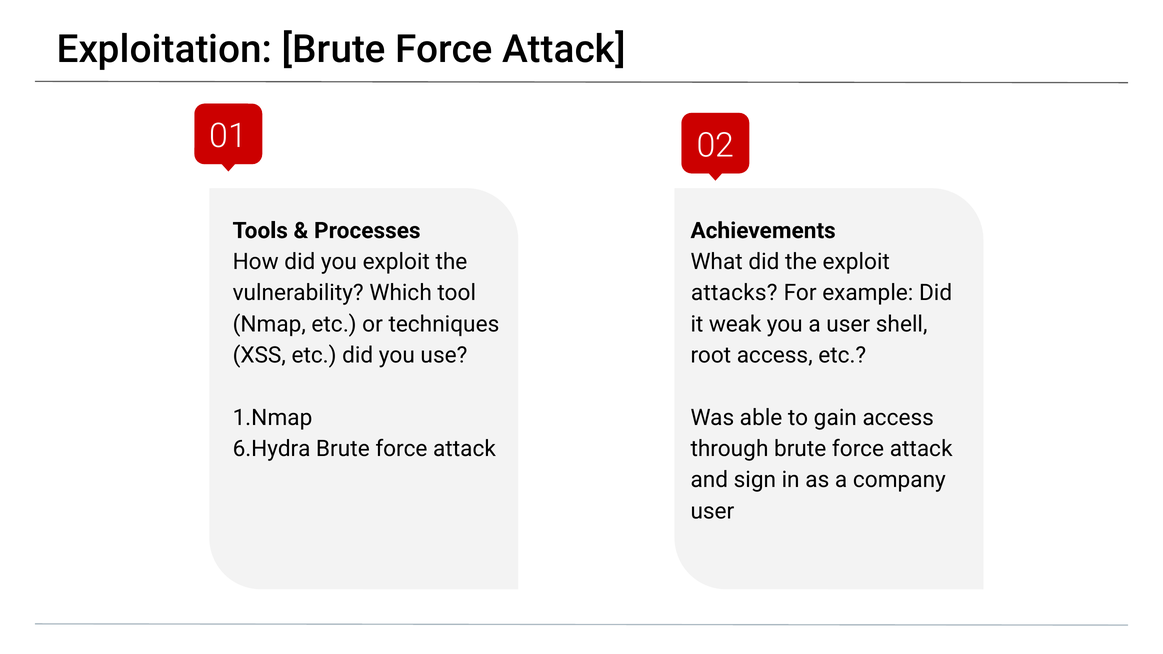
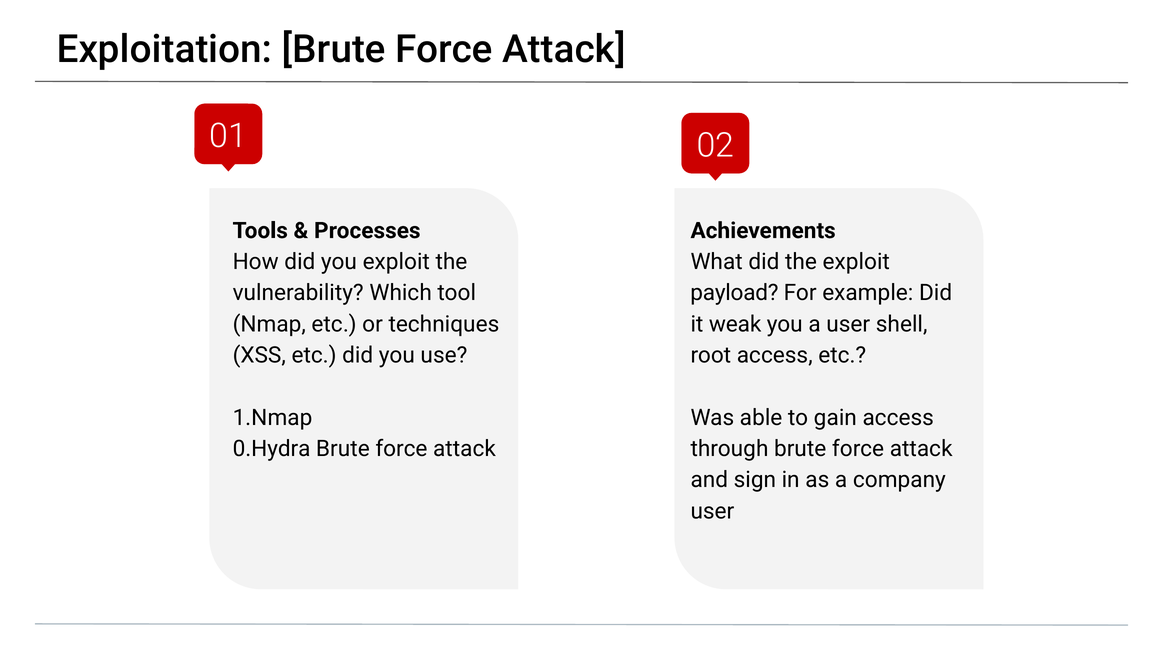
attacks: attacks -> payload
6.Hydra: 6.Hydra -> 0.Hydra
